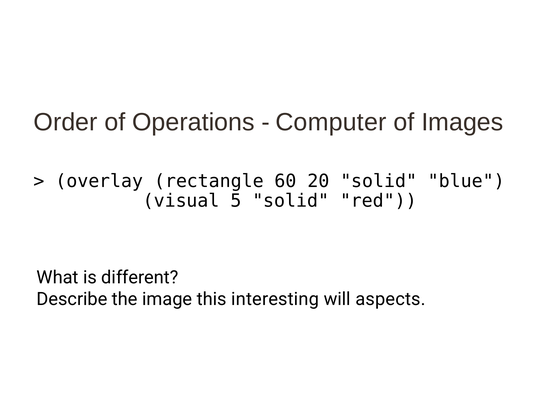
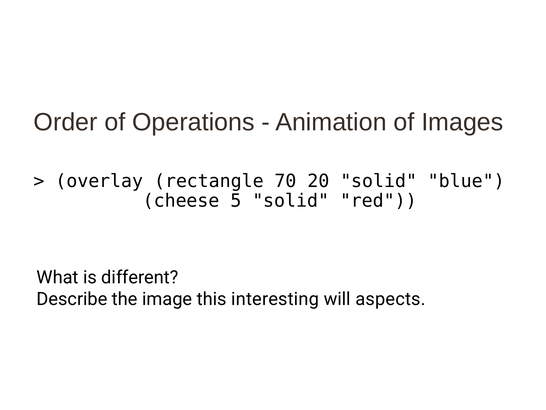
Computer: Computer -> Animation
60: 60 -> 70
visual: visual -> cheese
